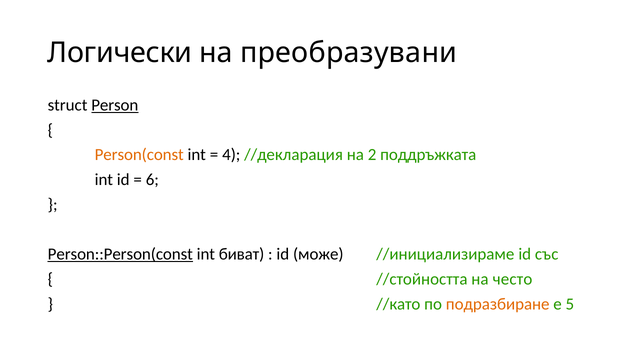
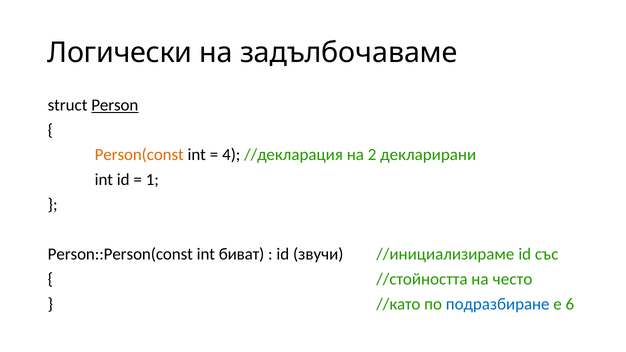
преобразувани: преобразувани -> задълбочаваме
поддръжката: поддръжката -> декларирани
6: 6 -> 1
Person::Person(const underline: present -> none
може: може -> звучи
подразбиране colour: orange -> blue
5: 5 -> 6
